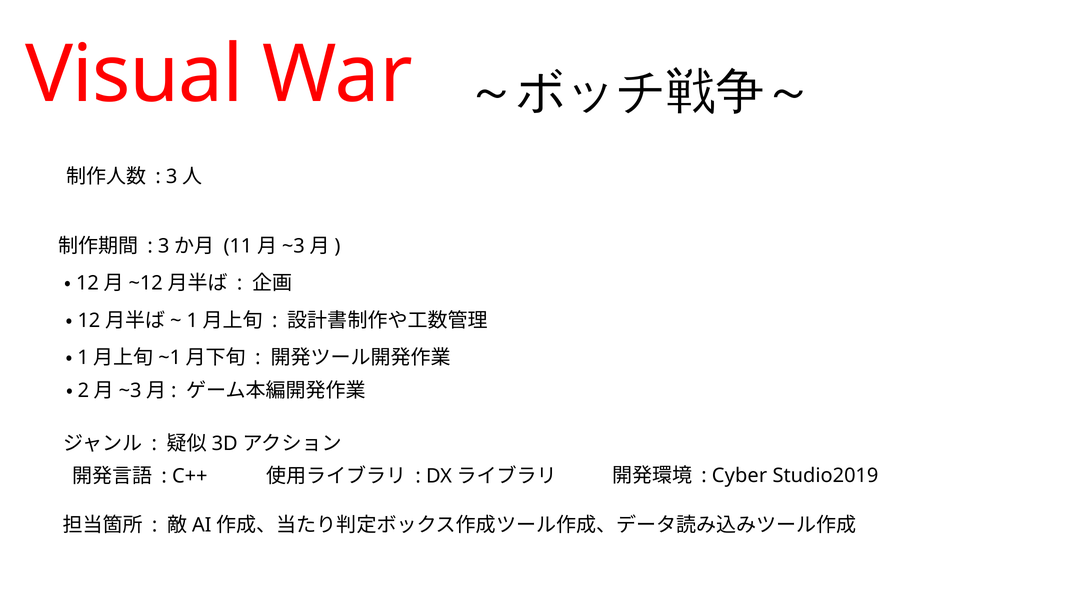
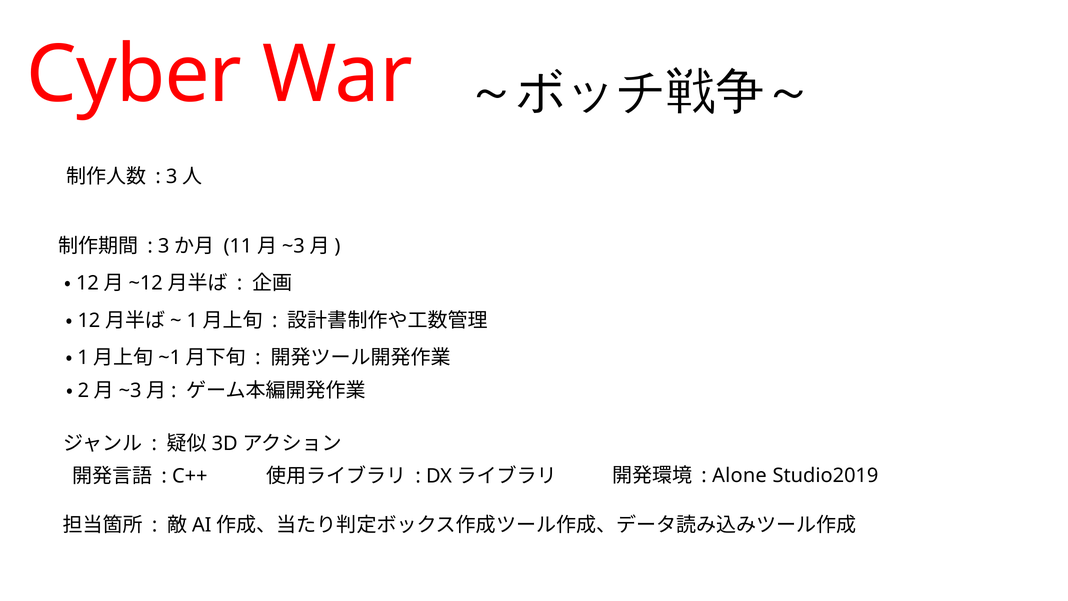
Visual: Visual -> Cyber
Cyber: Cyber -> Alone
